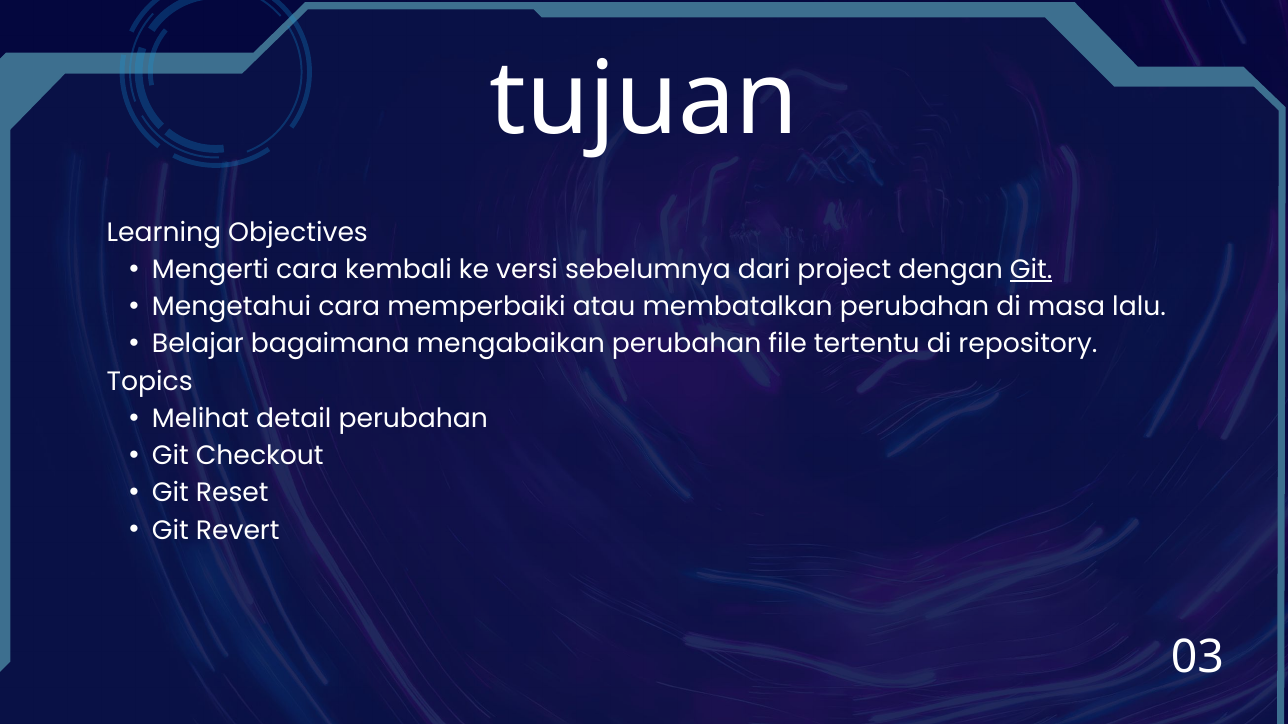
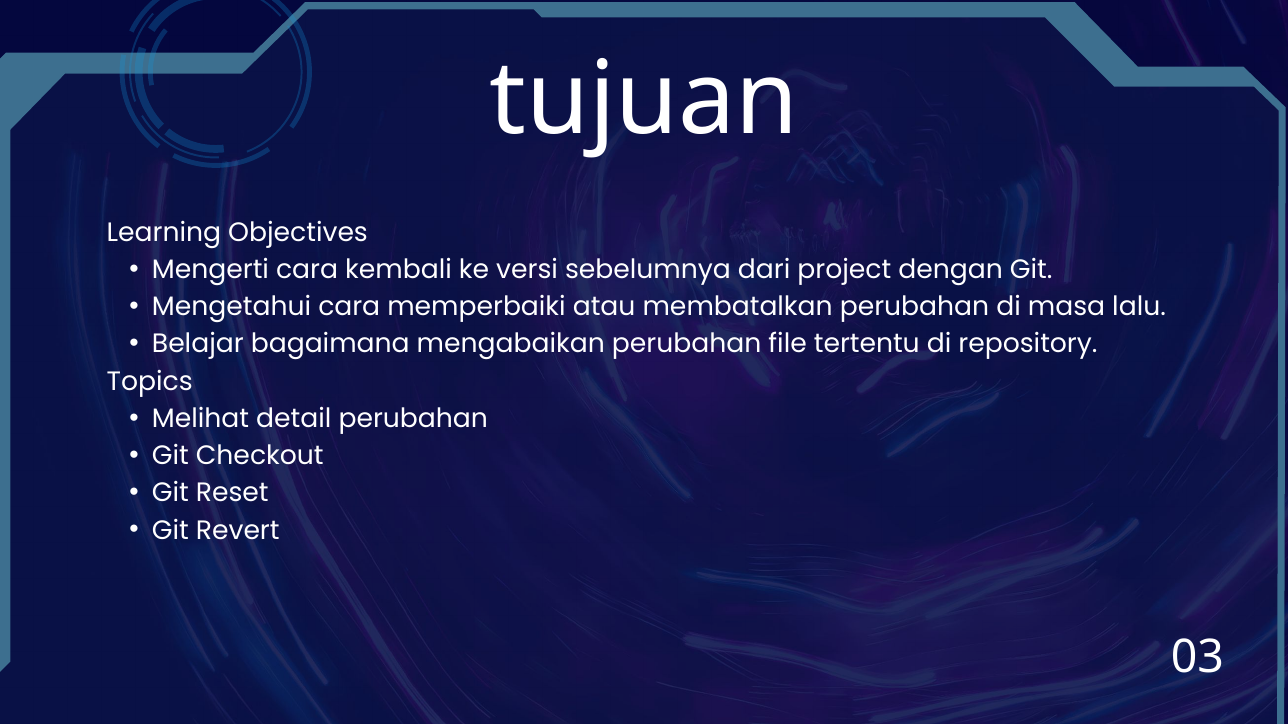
Git at (1031, 270) underline: present -> none
